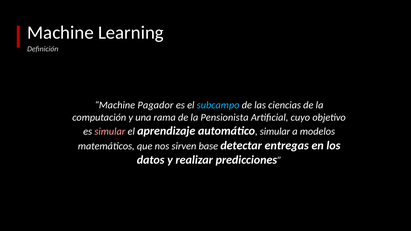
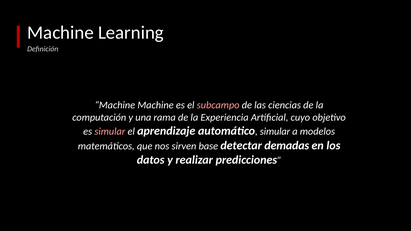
Machine Pagador: Pagador -> Machine
subcampo colour: light blue -> pink
Pensionista: Pensionista -> Experiencia
entregas: entregas -> demadas
